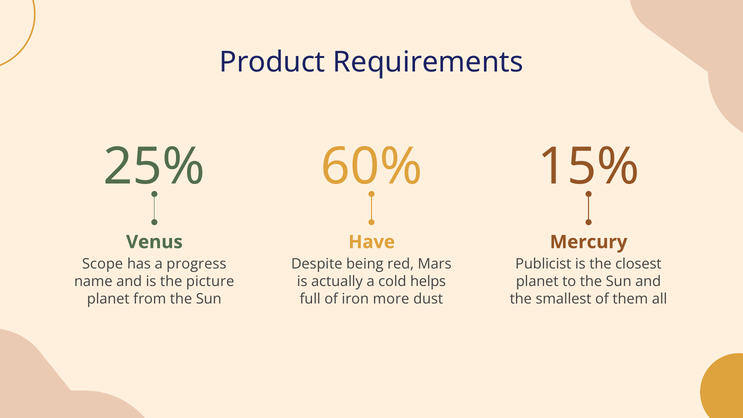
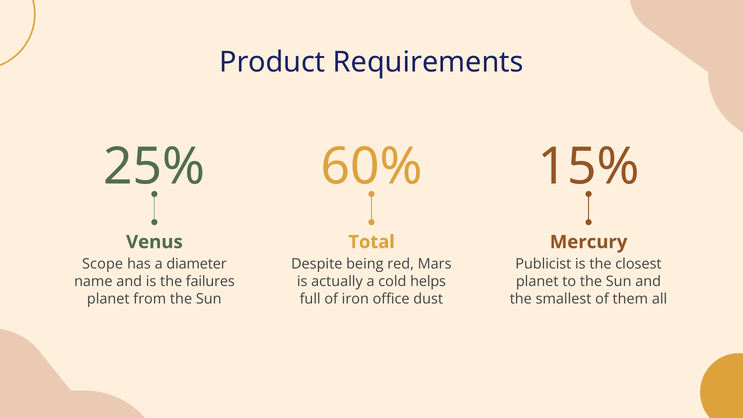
Have: Have -> Total
progress: progress -> diameter
picture: picture -> failures
more: more -> office
